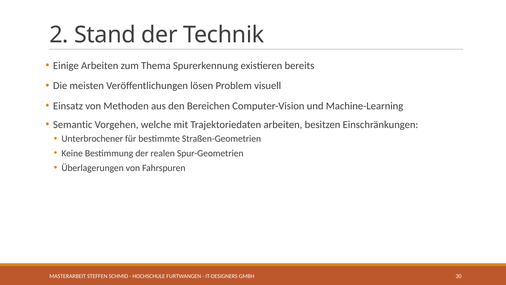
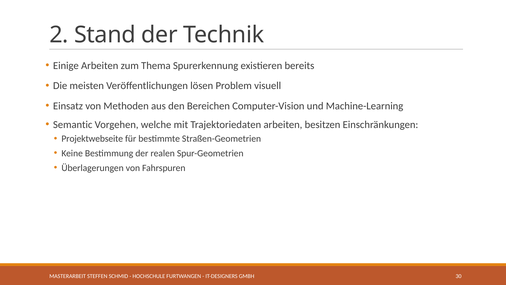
Unterbrochener: Unterbrochener -> Projektwebseite
